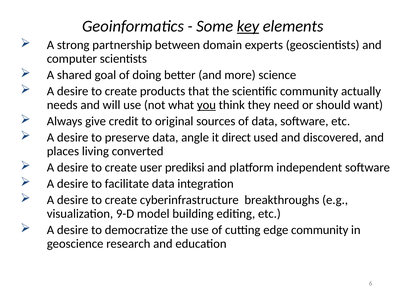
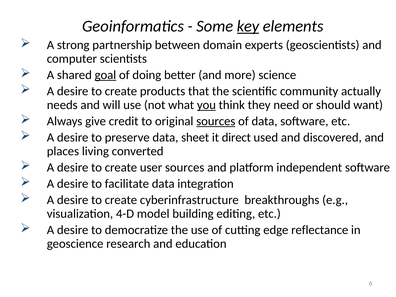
goal underline: none -> present
sources at (216, 121) underline: none -> present
angle: angle -> sheet
user prediksi: prediksi -> sources
9-D: 9-D -> 4-D
edge community: community -> reflectance
